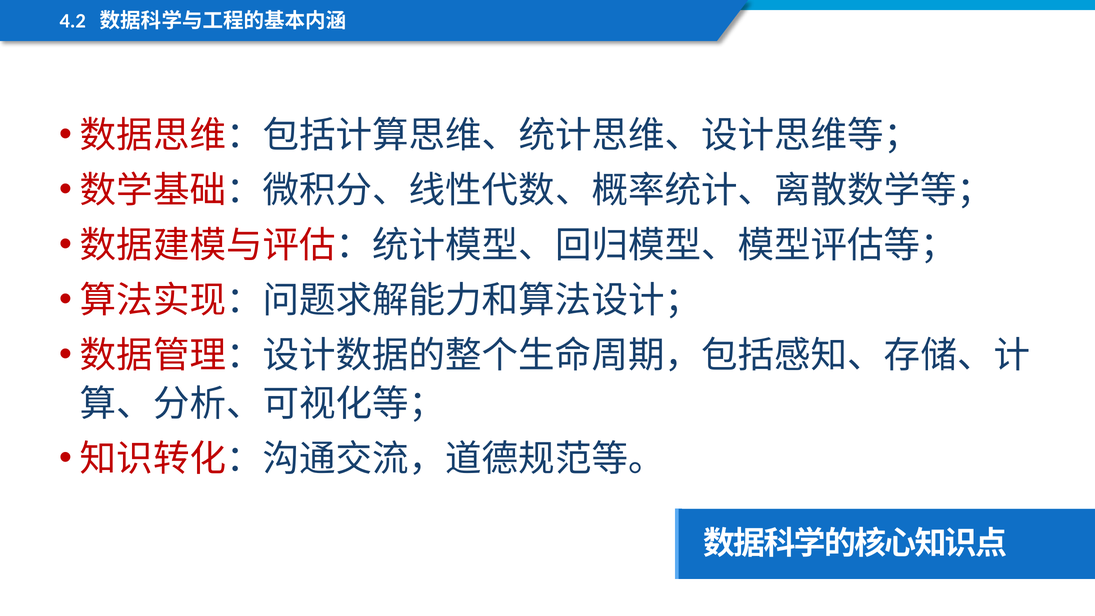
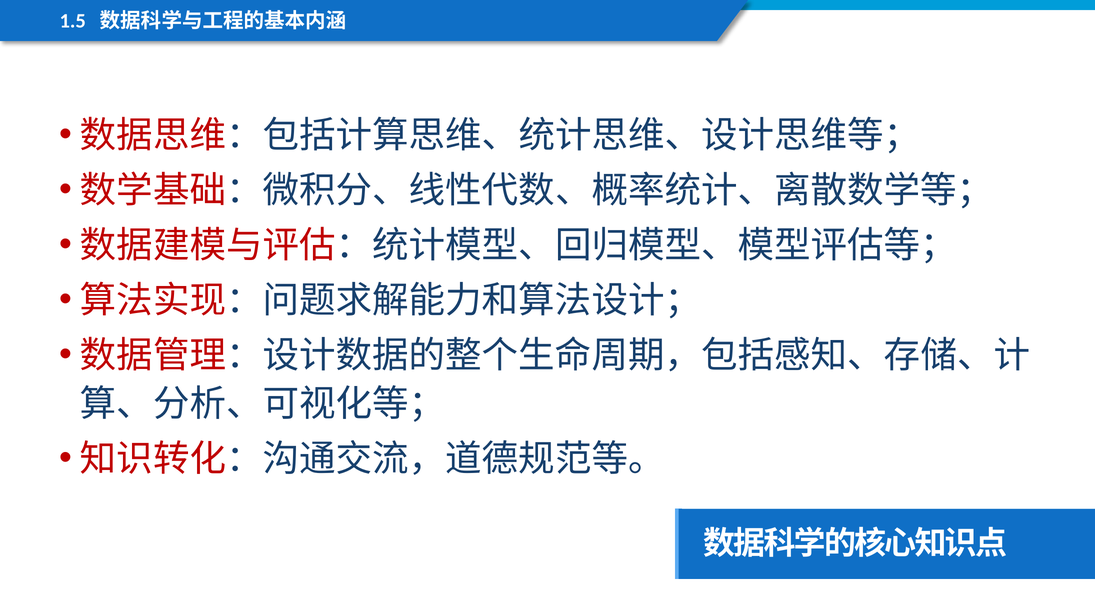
4.2: 4.2 -> 1.5
